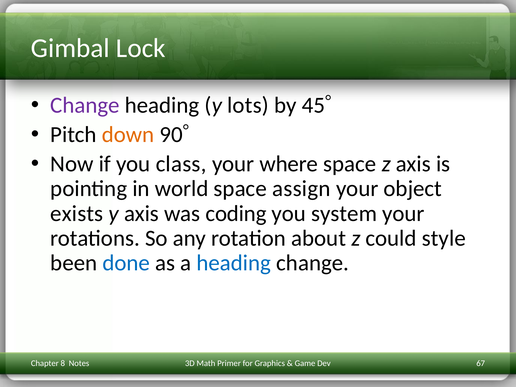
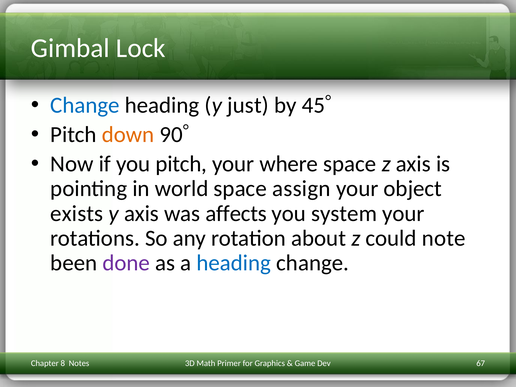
Change at (85, 105) colour: purple -> blue
lots: lots -> just
you class: class -> pitch
coding: coding -> affects
style: style -> note
done colour: blue -> purple
